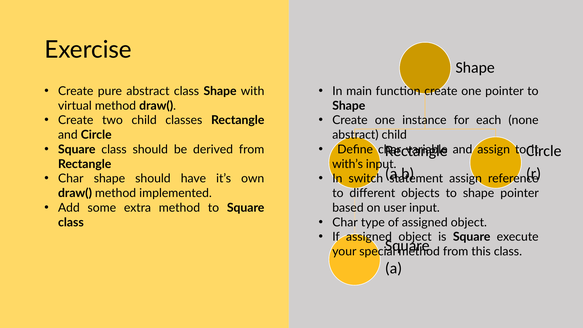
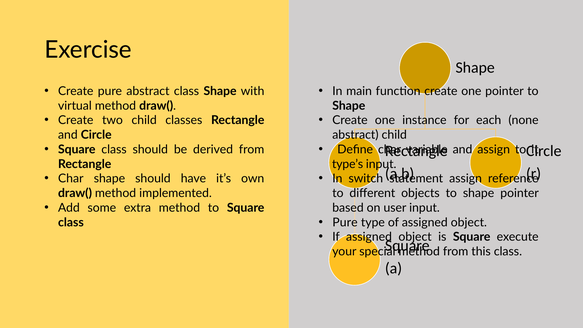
with’s: with’s -> type’s
Char at (345, 222): Char -> Pure
